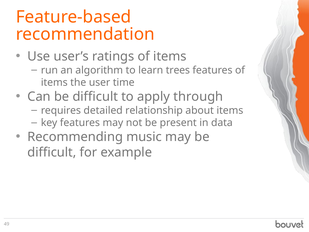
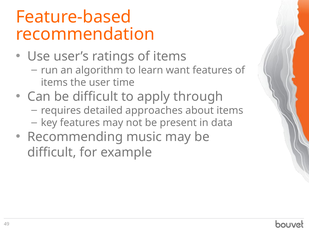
trees: trees -> want
relationship: relationship -> approaches
